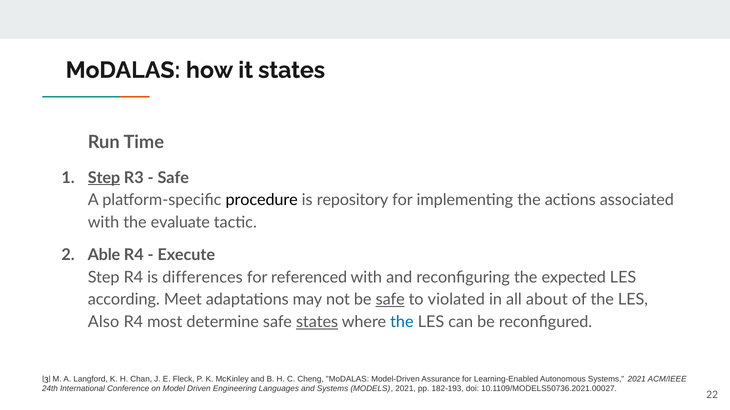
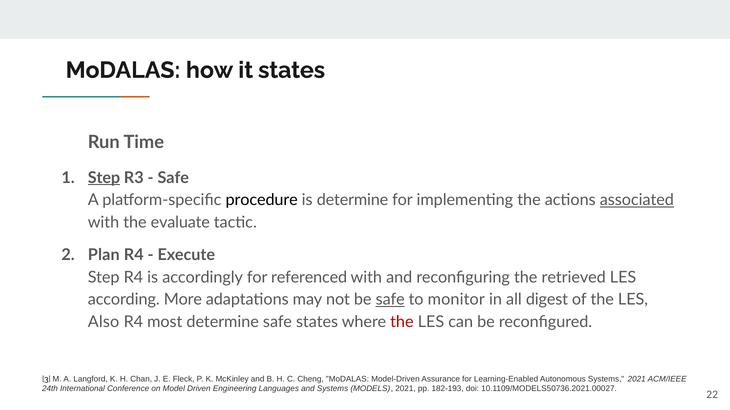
is repository: repository -> determine
associated underline: none -> present
Able: Able -> Plan
differences: differences -> accordingly
expected: expected -> retrieved
Meet: Meet -> More
violated: violated -> monitor
about: about -> digest
states at (317, 322) underline: present -> none
the at (402, 322) colour: blue -> red
